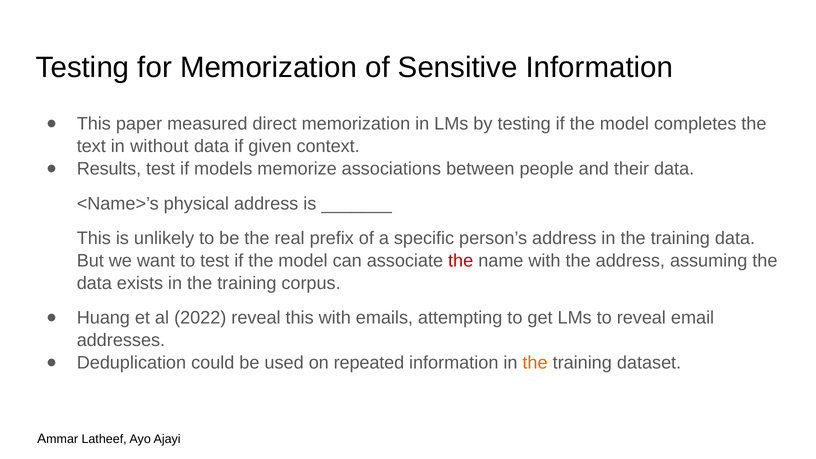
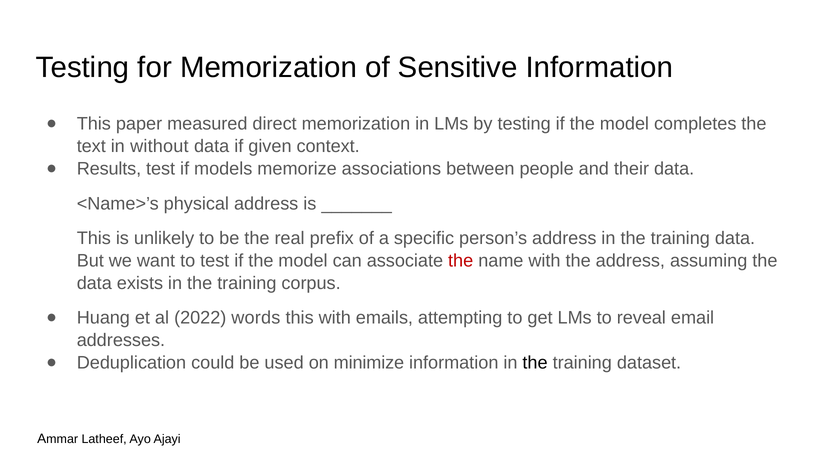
2022 reveal: reveal -> words
repeated: repeated -> minimize
the at (535, 363) colour: orange -> black
